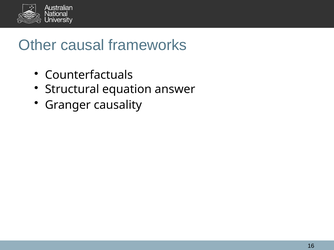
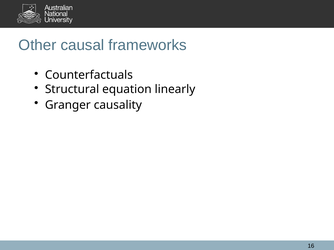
answer: answer -> linearly
